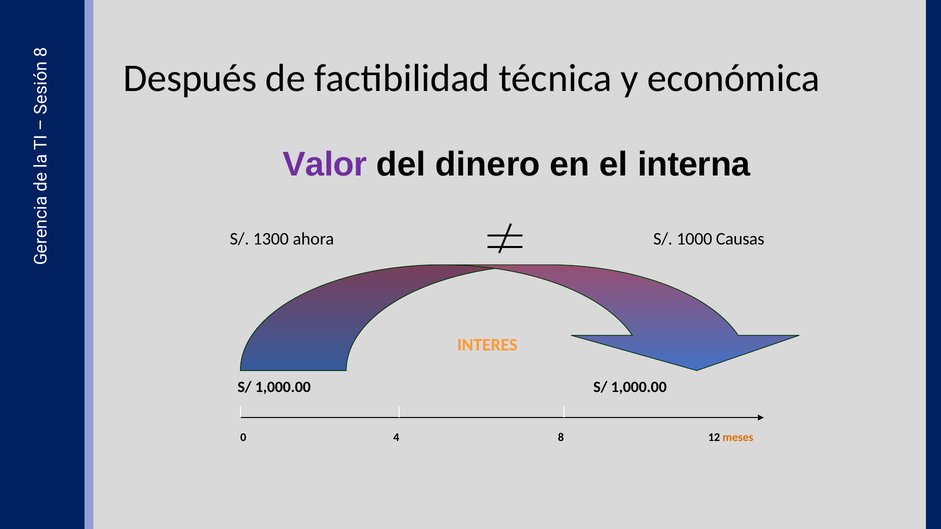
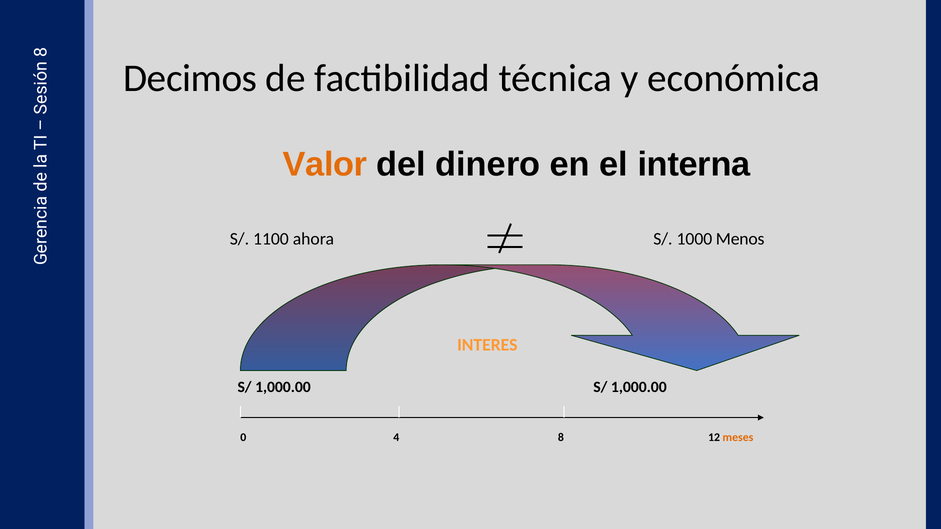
Después: Después -> Decimos
Valor colour: purple -> orange
1300: 1300 -> 1100
Causas: Causas -> Menos
